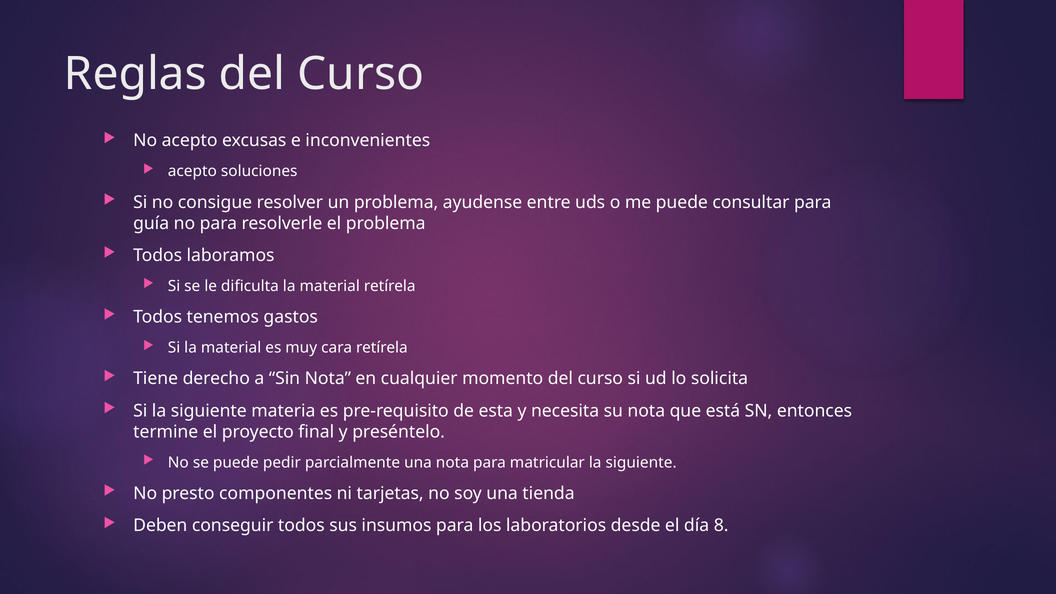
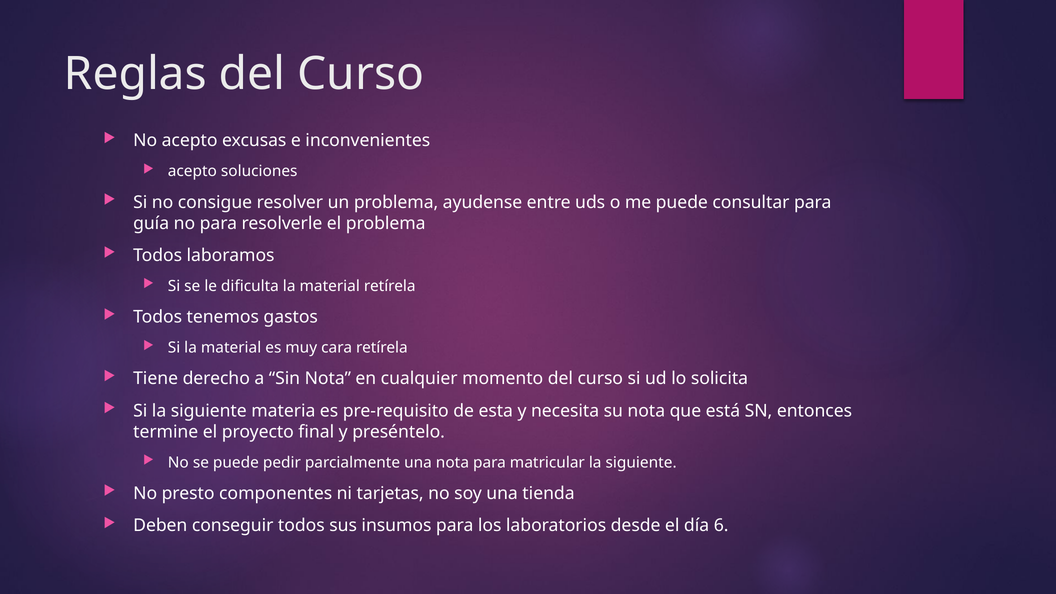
8: 8 -> 6
